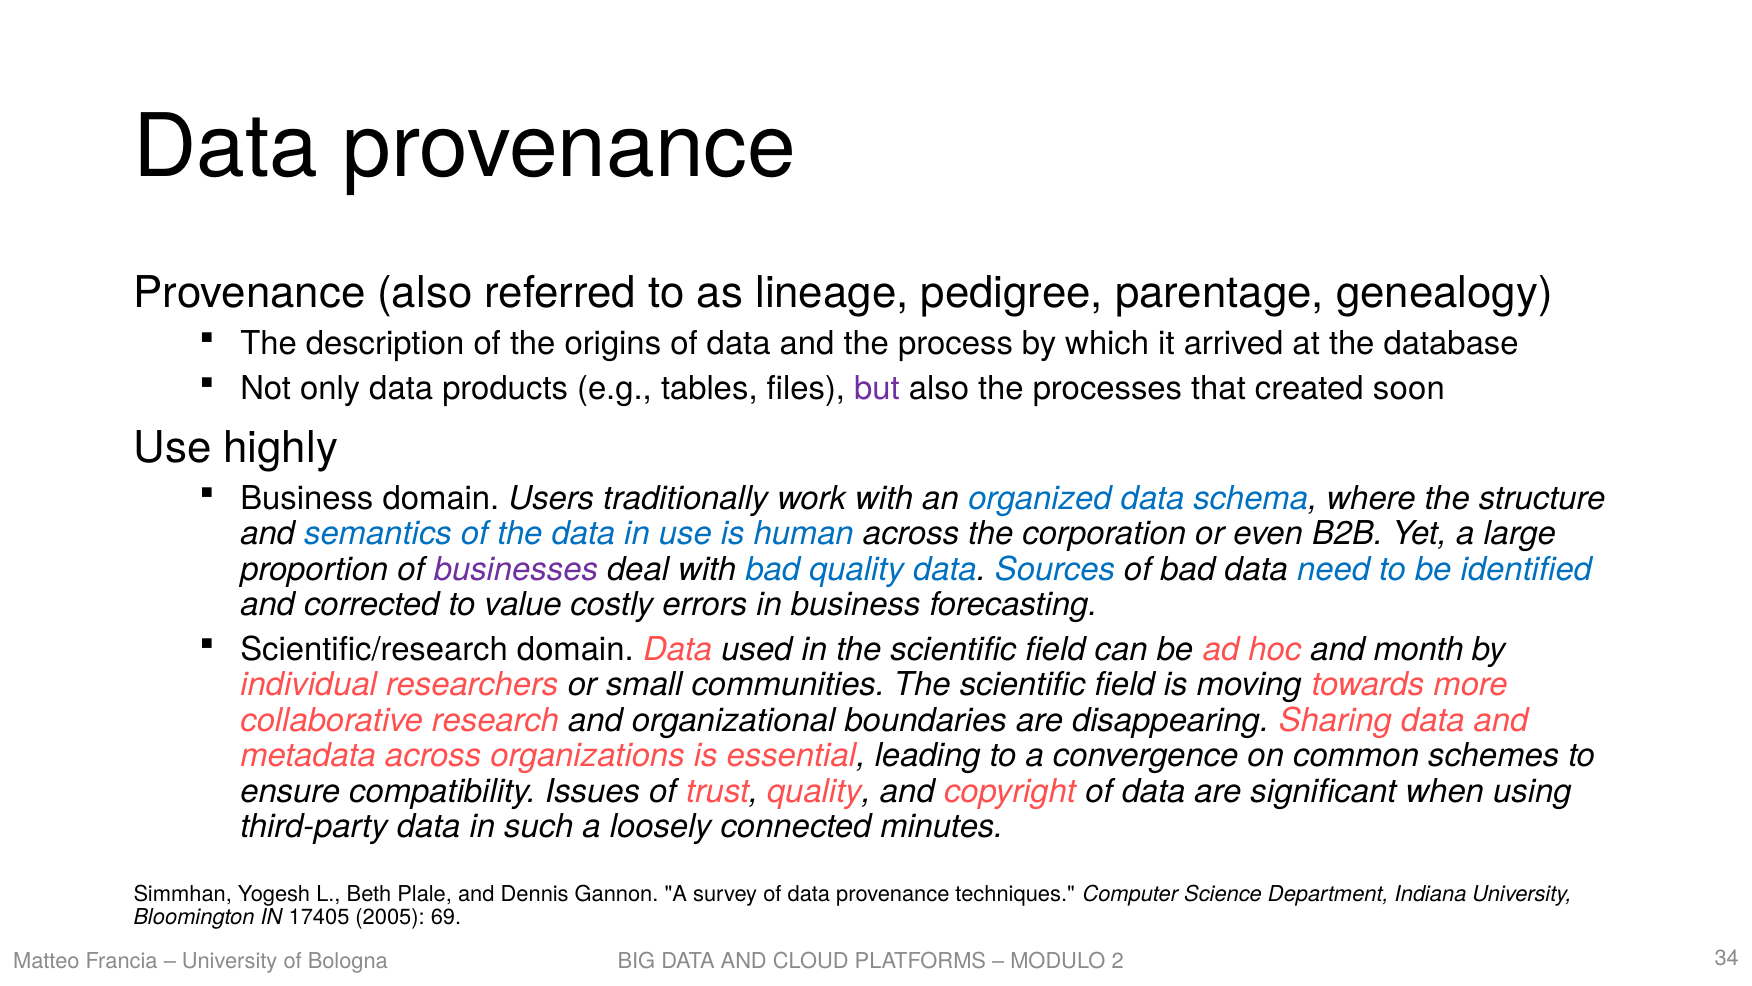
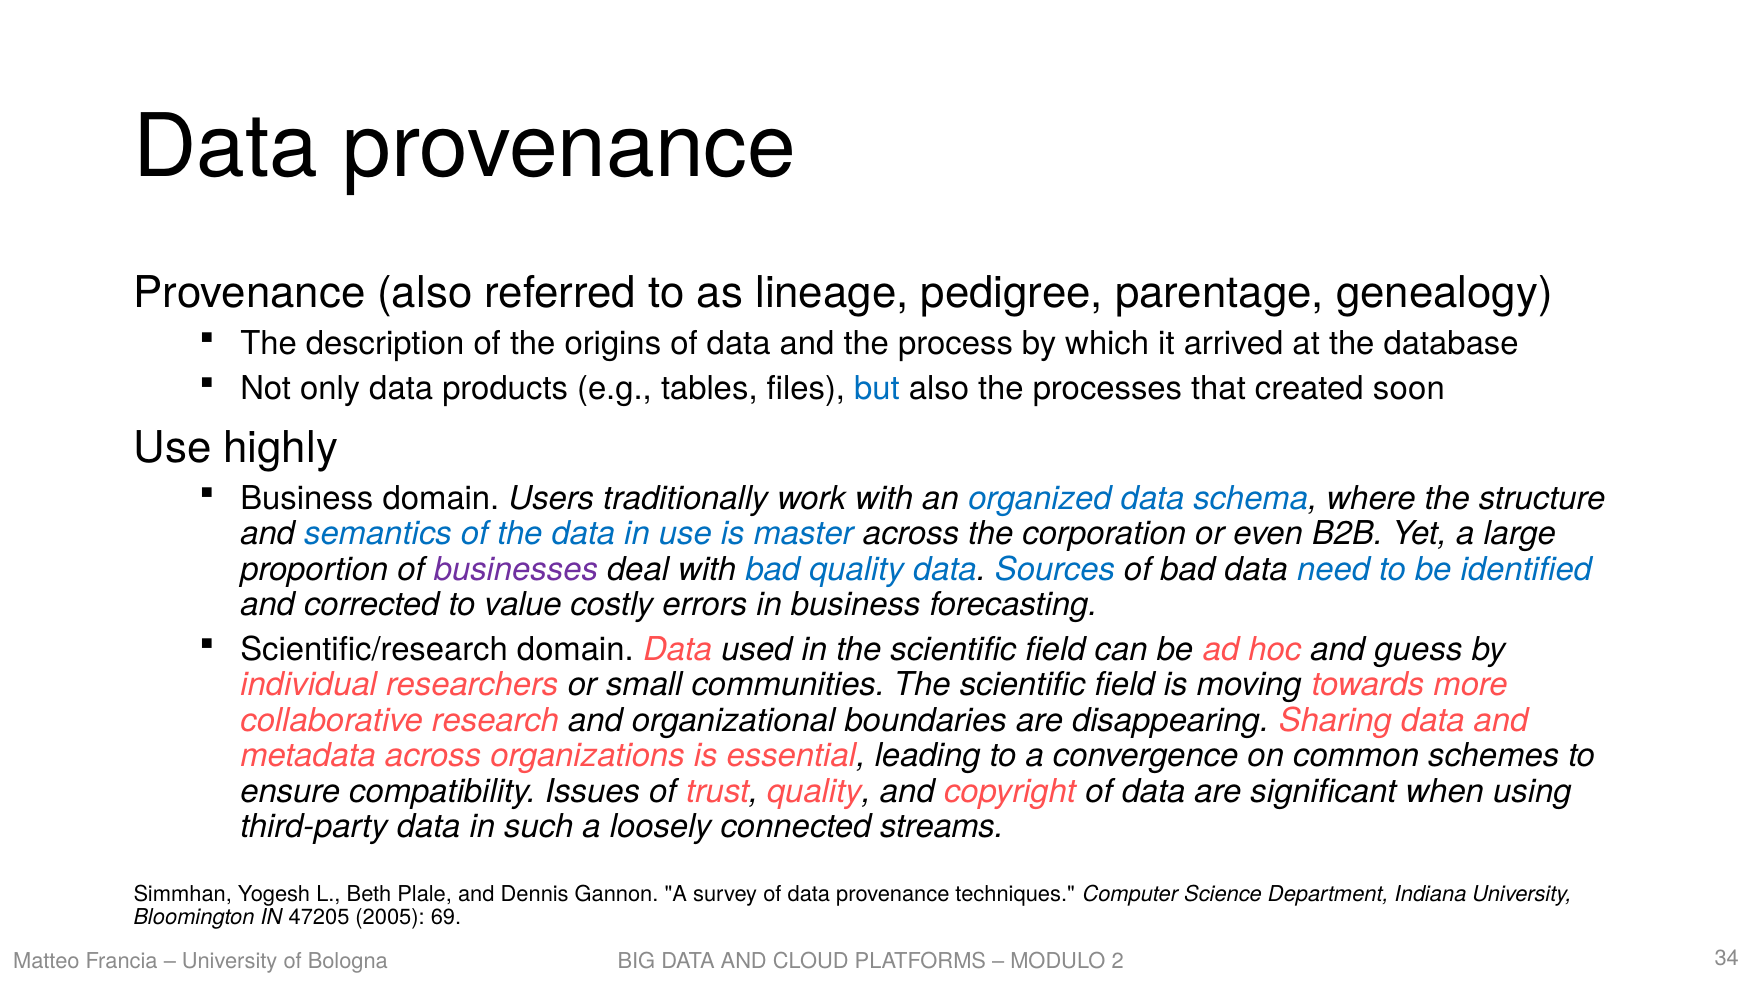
but colour: purple -> blue
human: human -> master
month: month -> guess
minutes: minutes -> streams
17405: 17405 -> 47205
